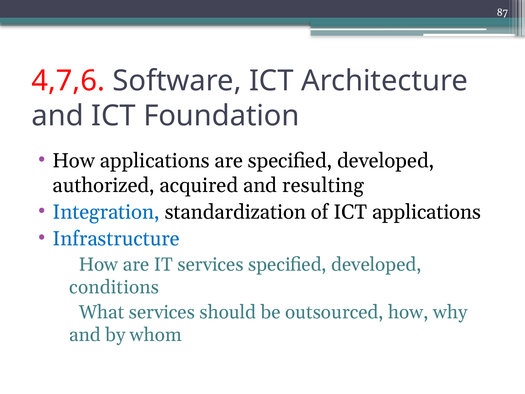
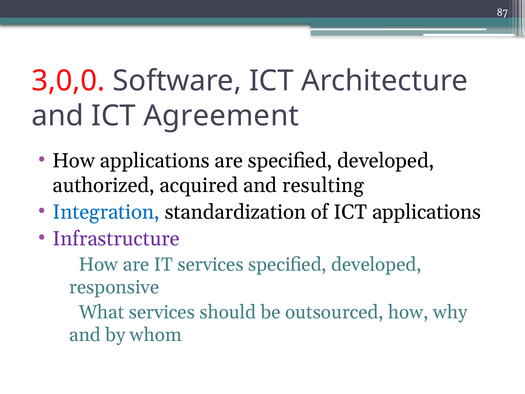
4,7,6: 4,7,6 -> 3,0,0
Foundation: Foundation -> Agreement
Infrastructure colour: blue -> purple
conditions: conditions -> responsive
